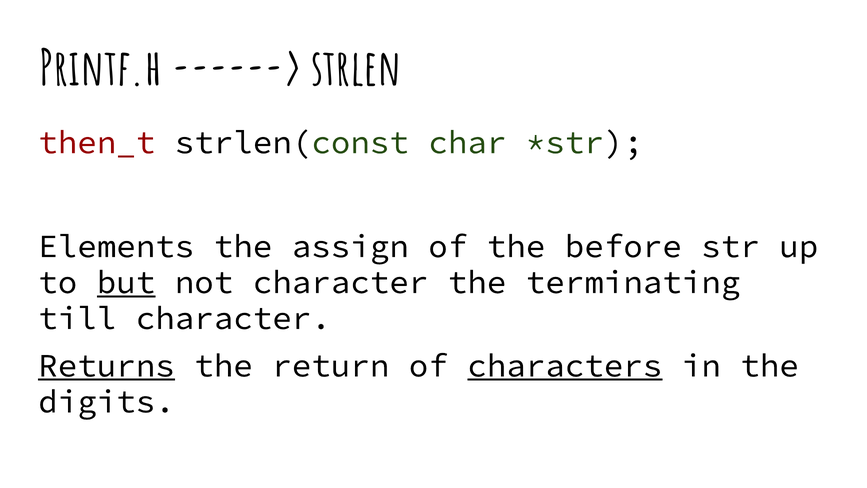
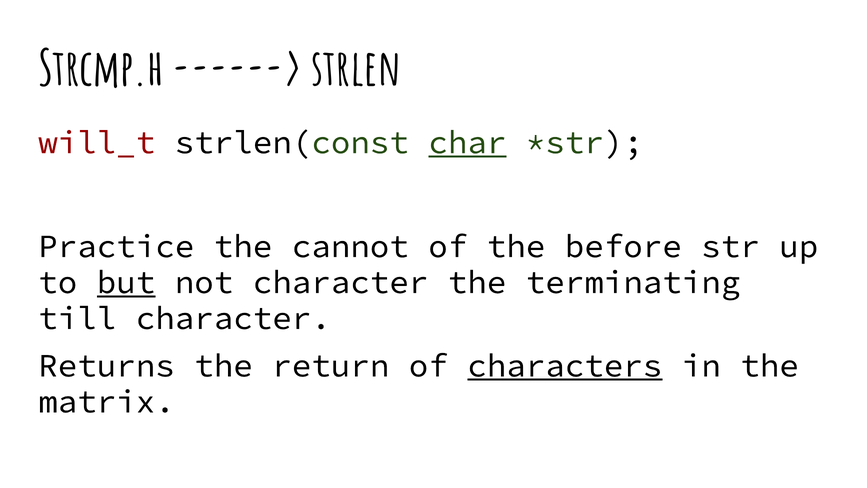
Printf.h: Printf.h -> Strcmp.h
then_t: then_t -> will_t
char underline: none -> present
Elements: Elements -> Practice
assign: assign -> cannot
Returns underline: present -> none
digits: digits -> matrix
